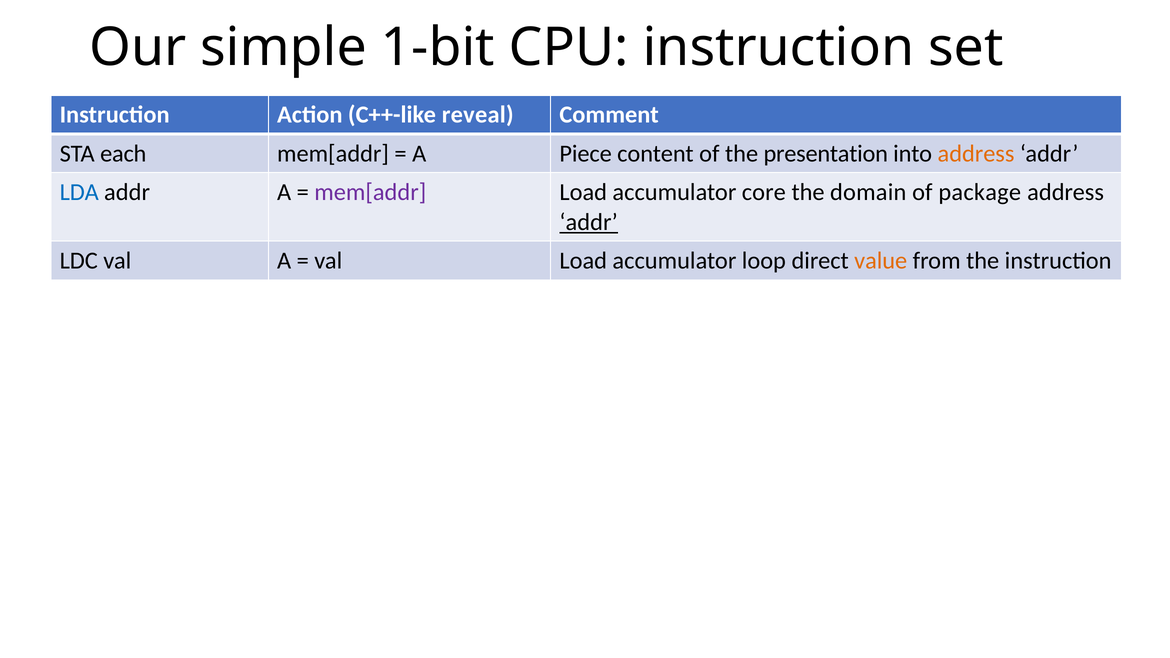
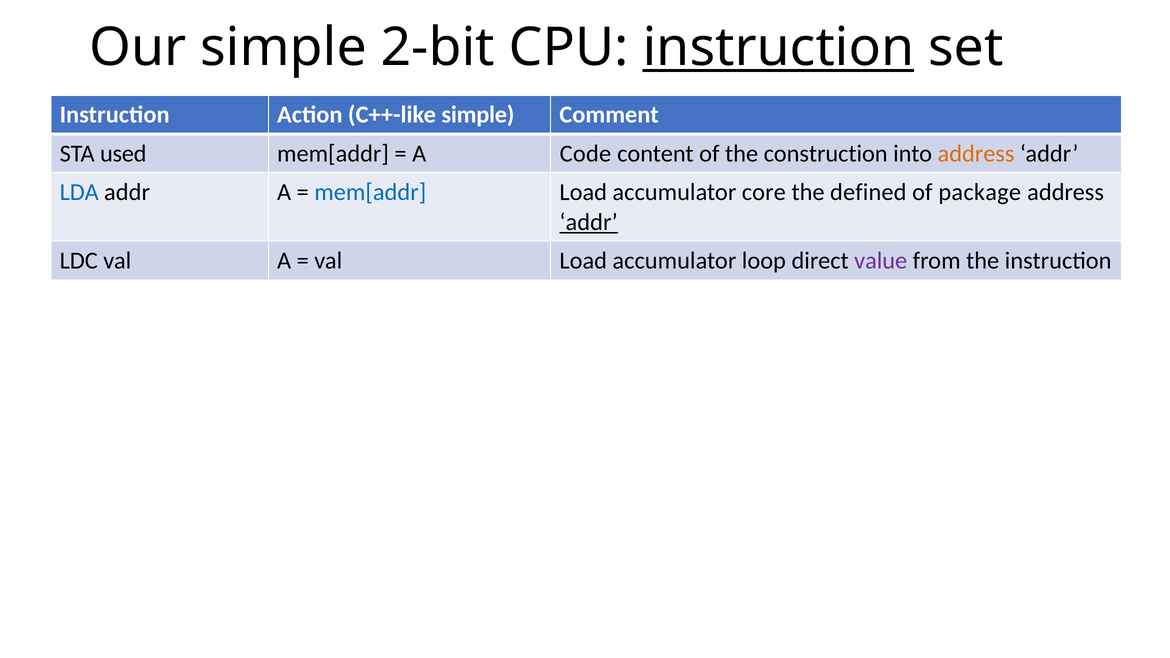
1-bit: 1-bit -> 2-bit
instruction at (778, 47) underline: none -> present
C++-like reveal: reveal -> simple
each: each -> used
Piece: Piece -> Code
presentation: presentation -> construction
mem[addr at (370, 192) colour: purple -> blue
domain: domain -> defined
value colour: orange -> purple
